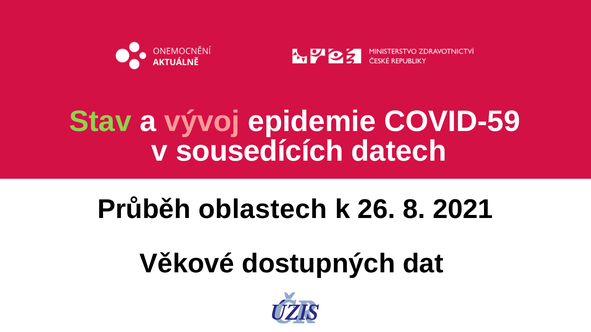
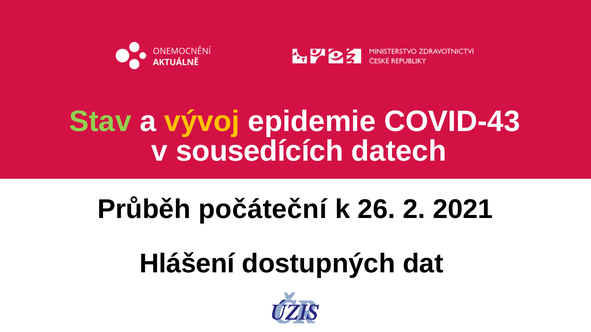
vývoj colour: pink -> yellow
COVID-59: COVID-59 -> COVID-43
oblastech: oblastech -> počáteční
8: 8 -> 2
Věkové: Věkové -> Hlášení
